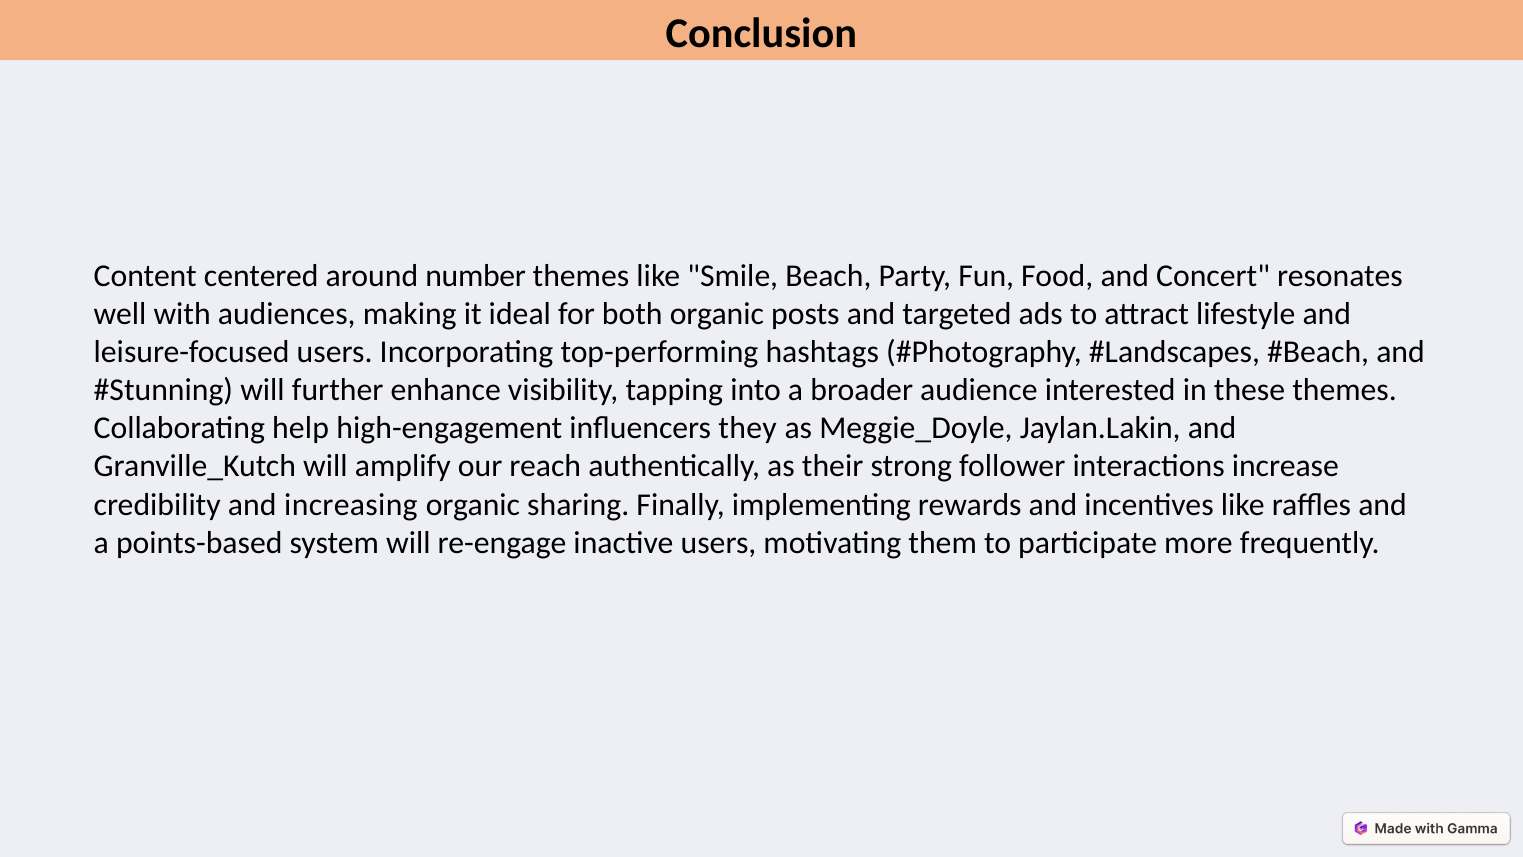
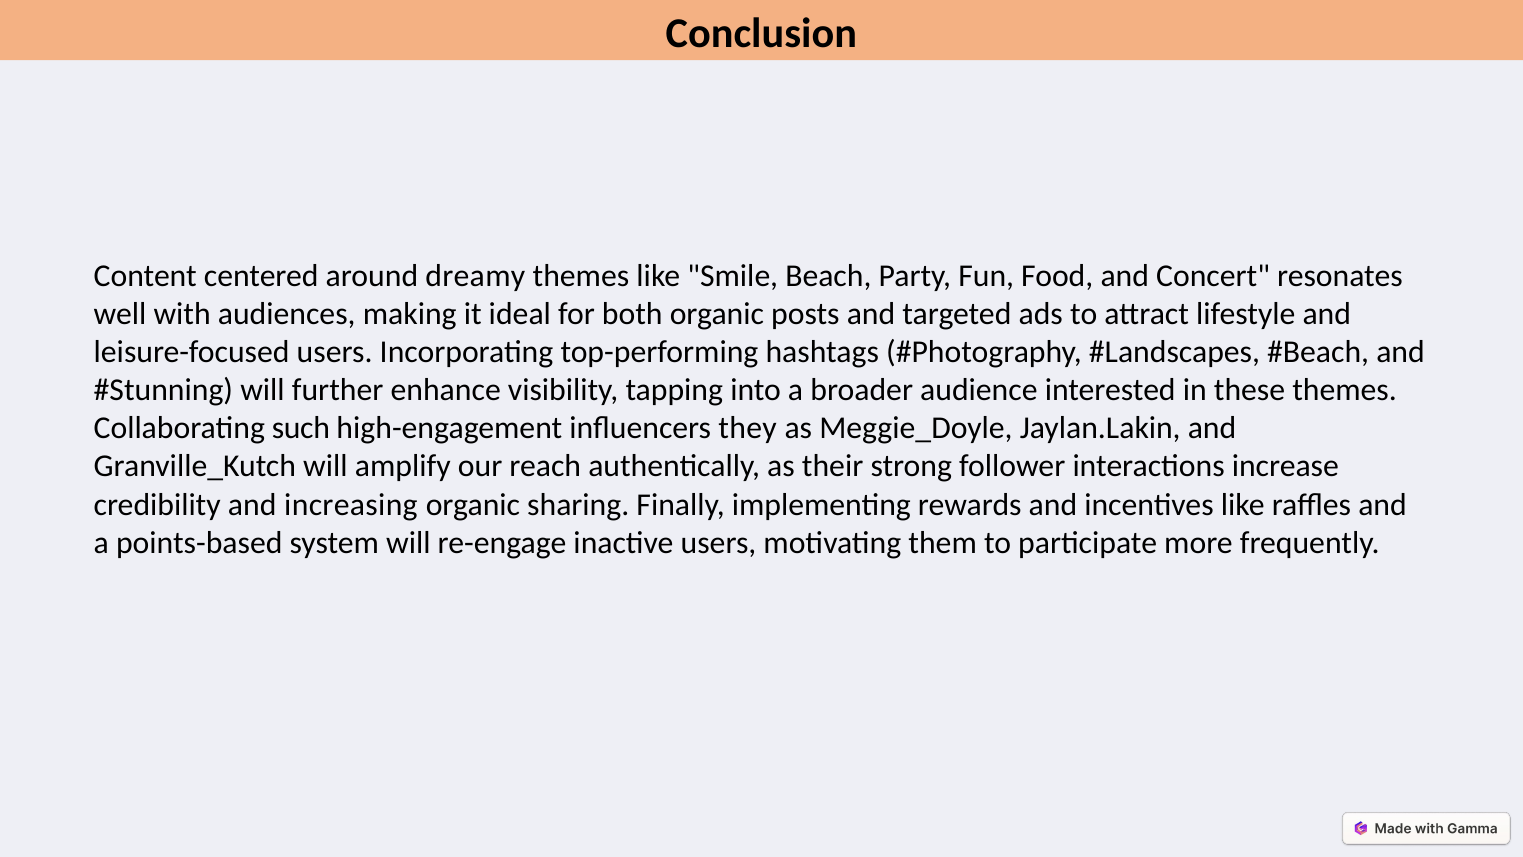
number: number -> dreamy
help: help -> such
